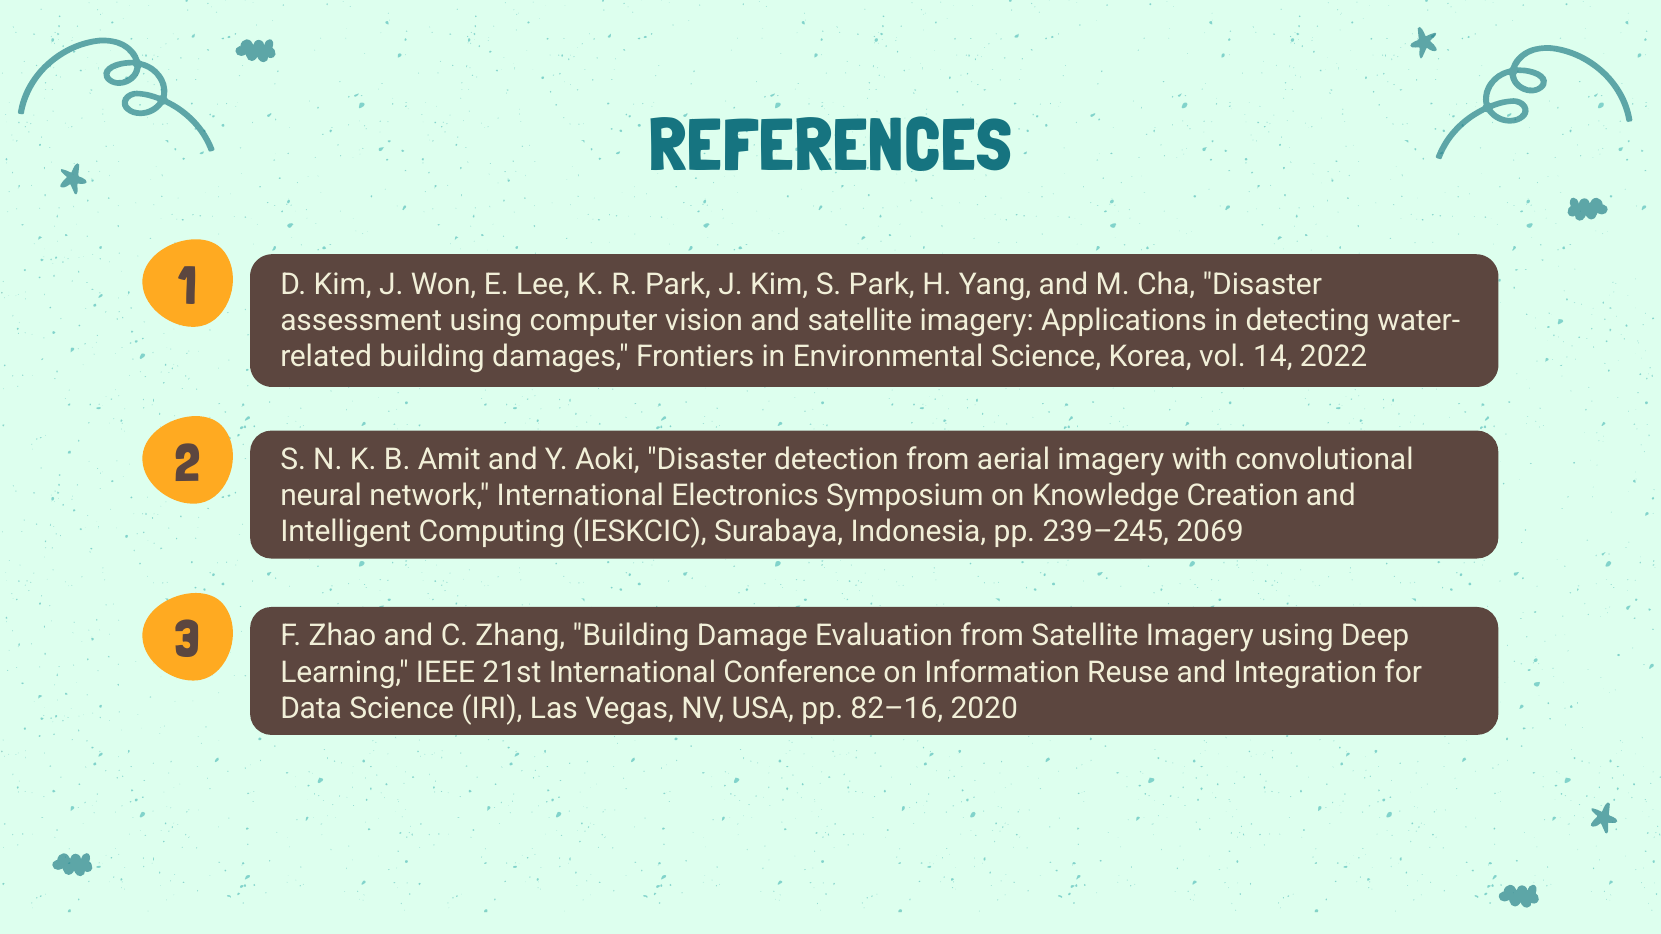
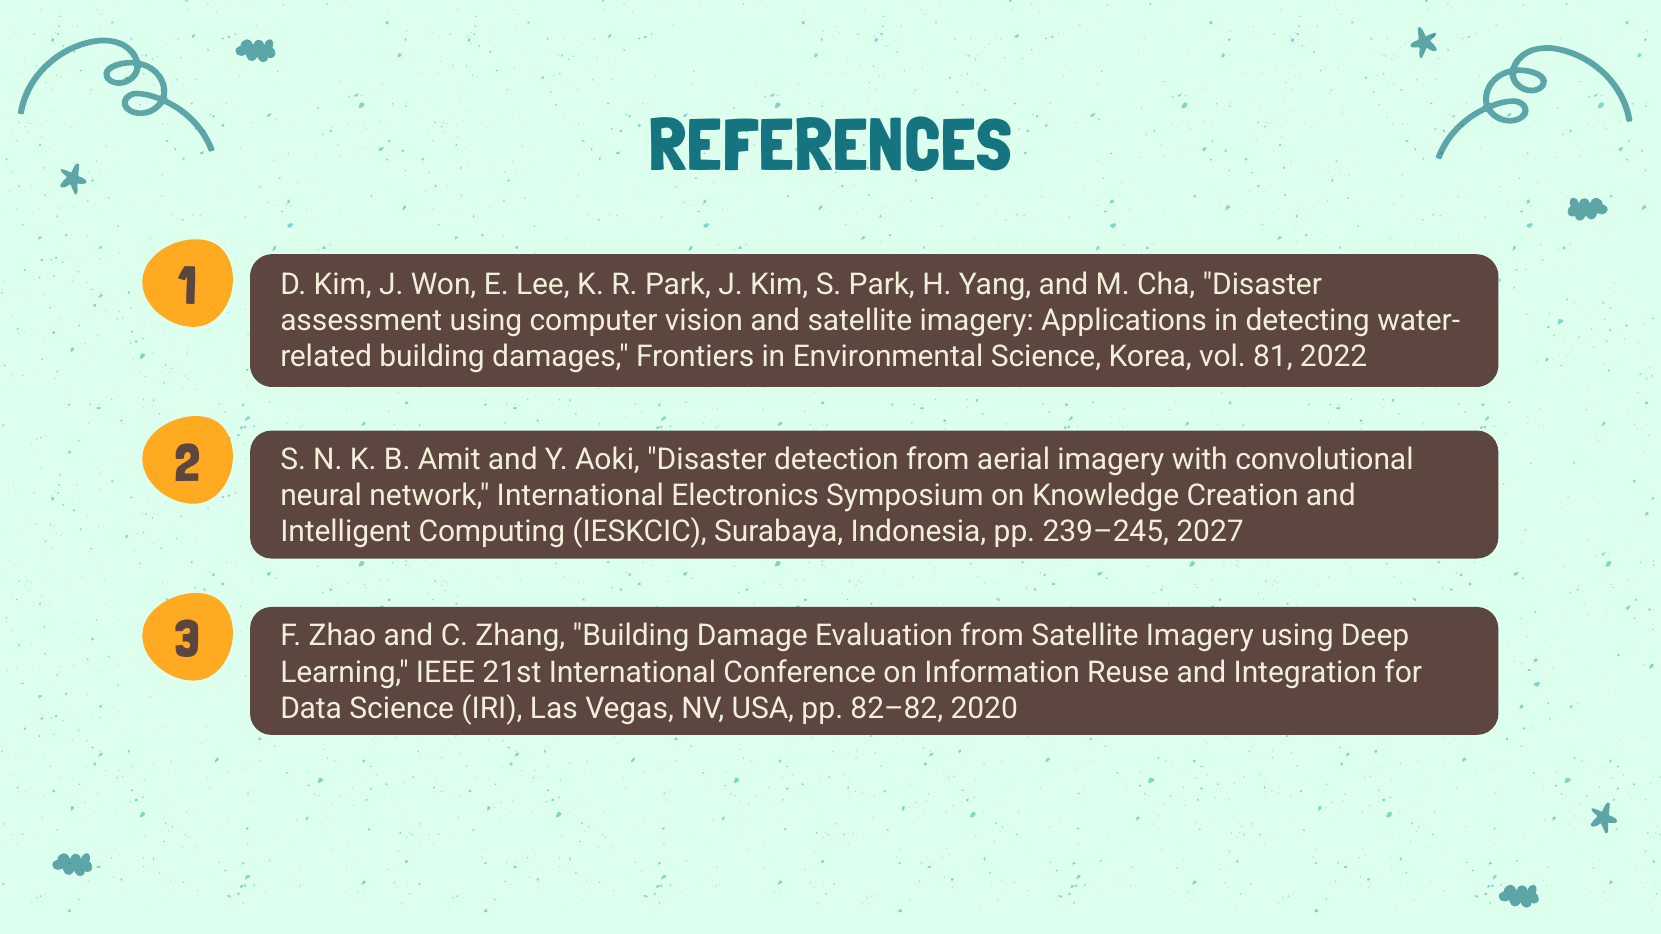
14: 14 -> 81
2069: 2069 -> 2027
82–16: 82–16 -> 82–82
